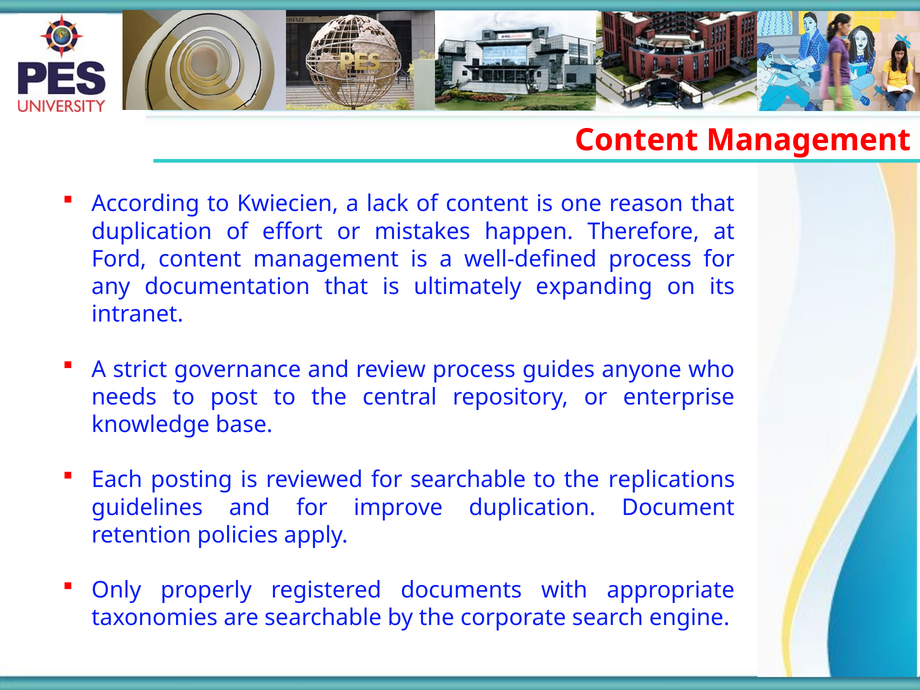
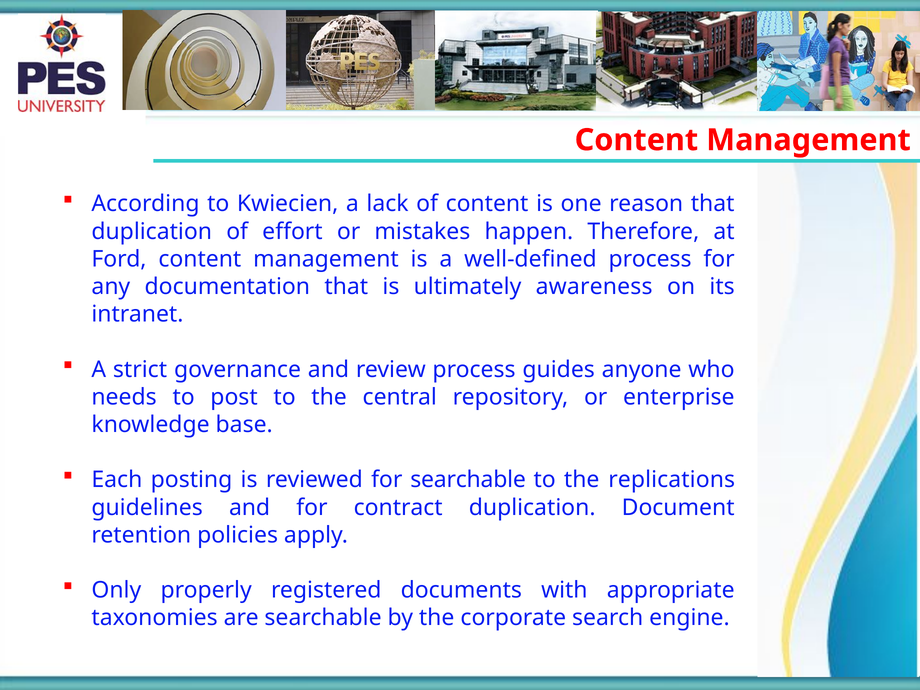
expanding: expanding -> awareness
improve: improve -> contract
